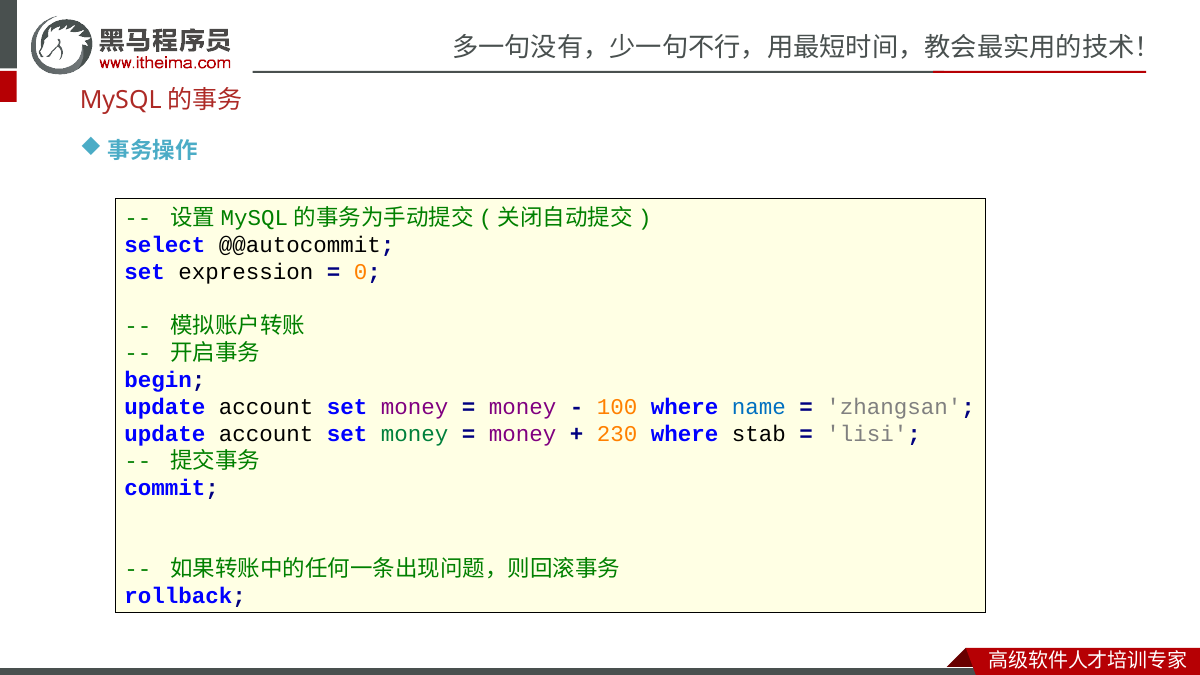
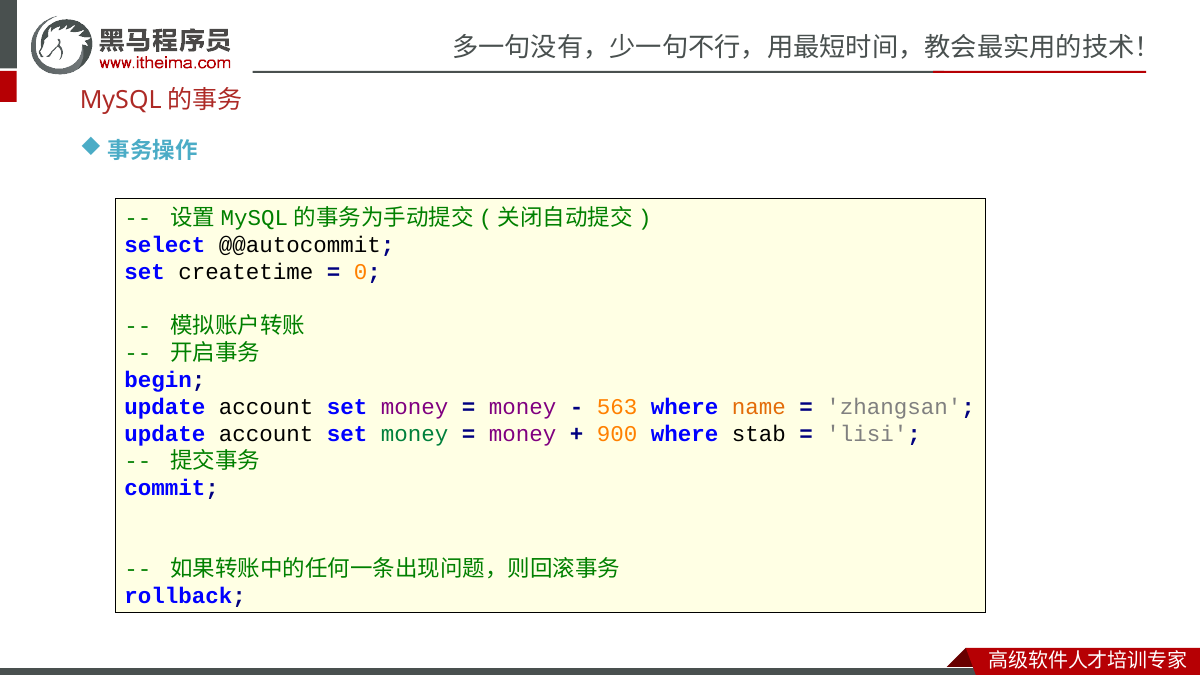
expression: expression -> createtime
100: 100 -> 563
name colour: blue -> orange
230: 230 -> 900
